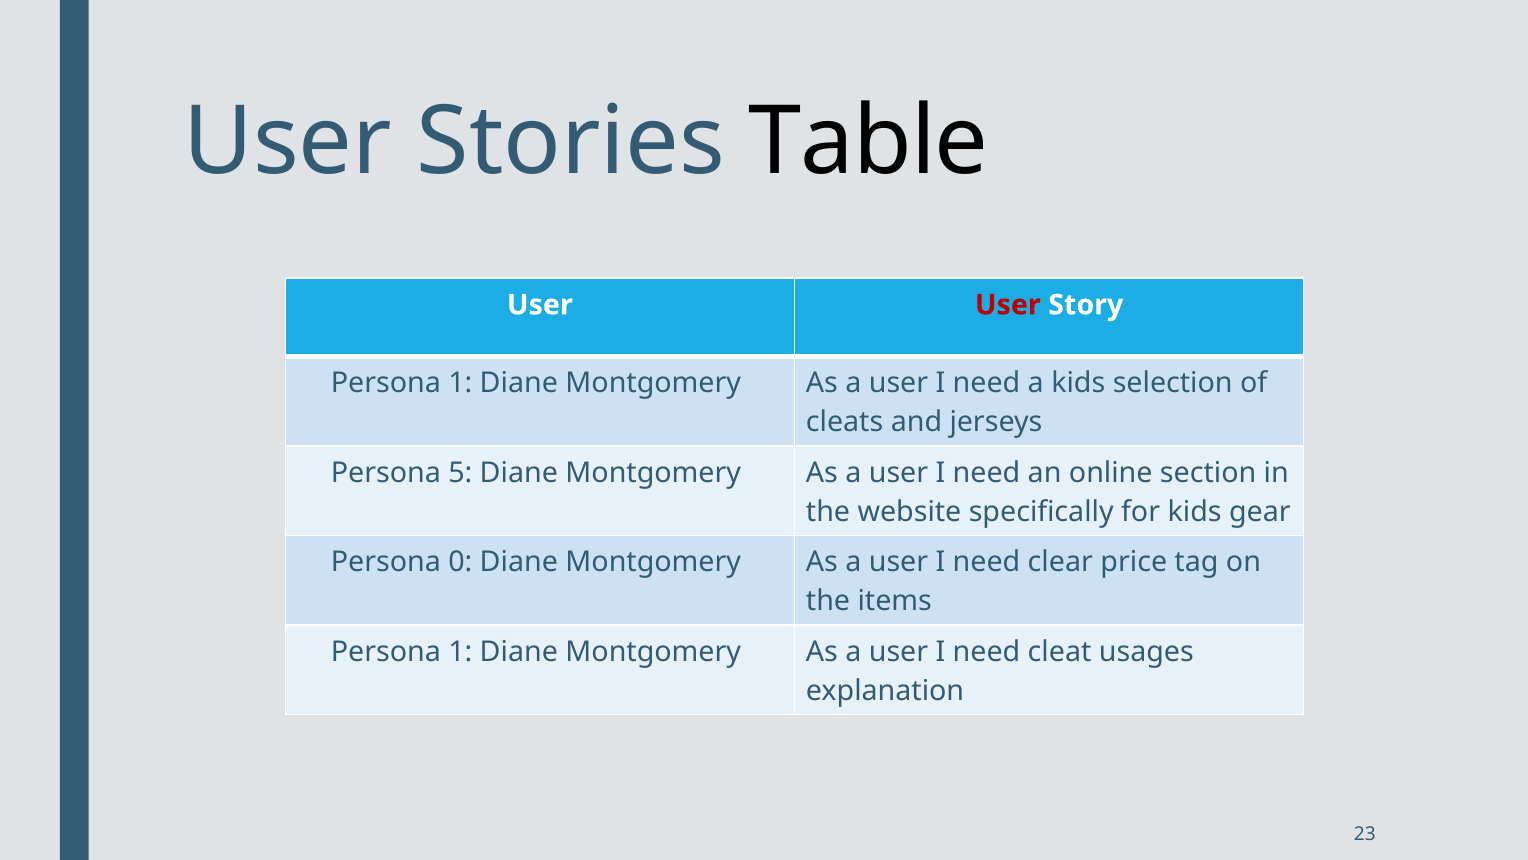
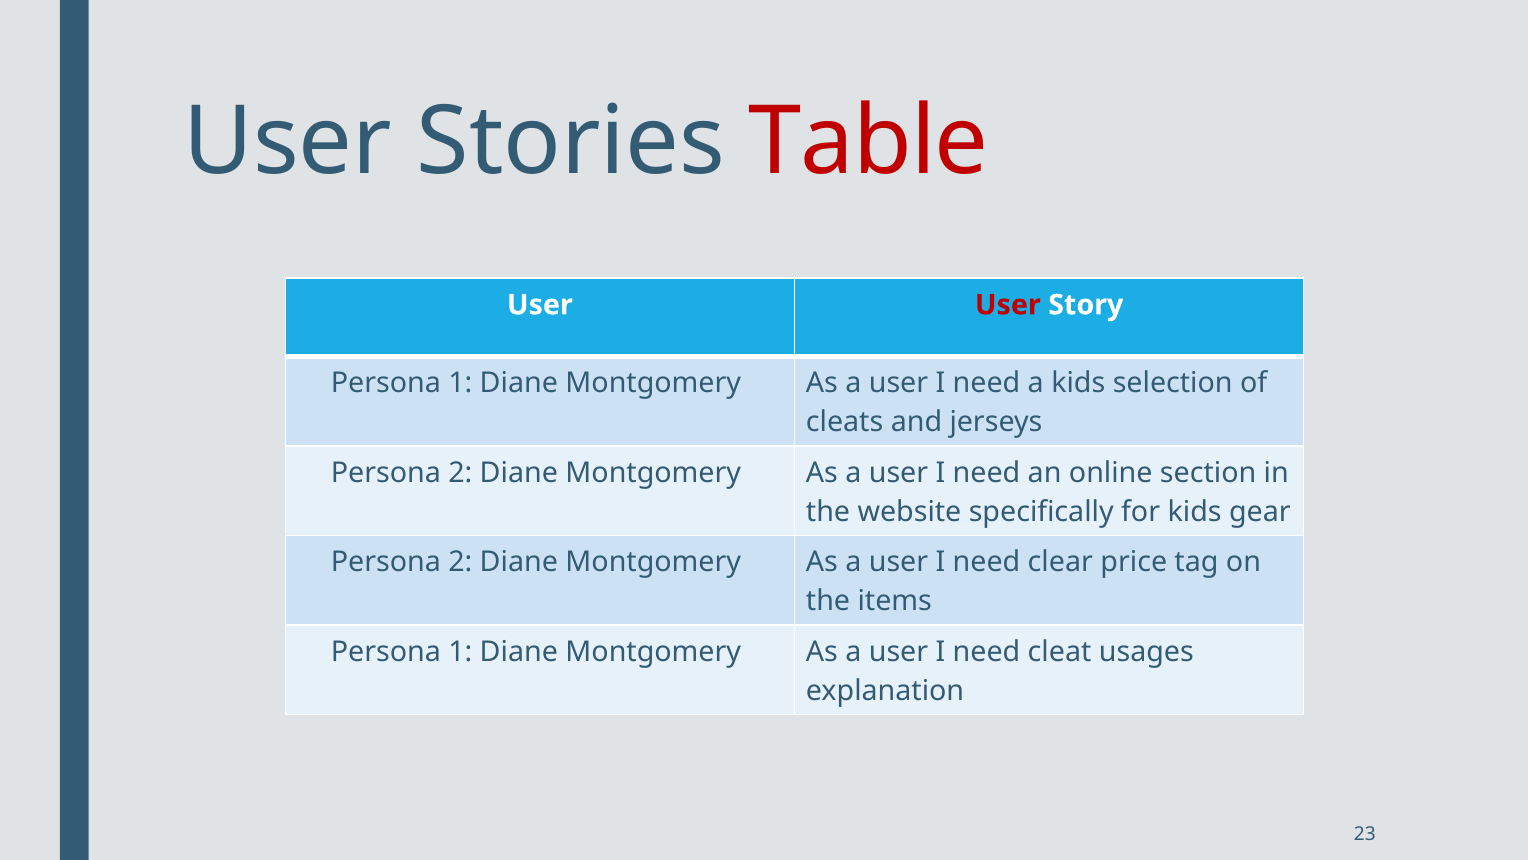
Table colour: black -> red
5 at (460, 473): 5 -> 2
0 at (460, 562): 0 -> 2
